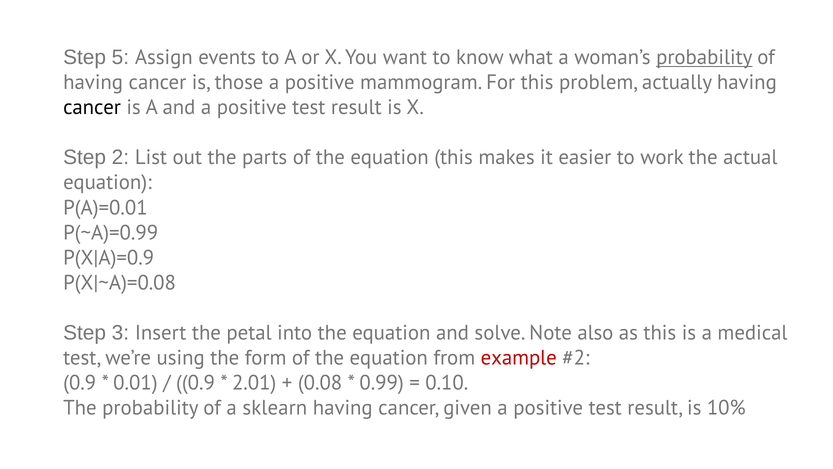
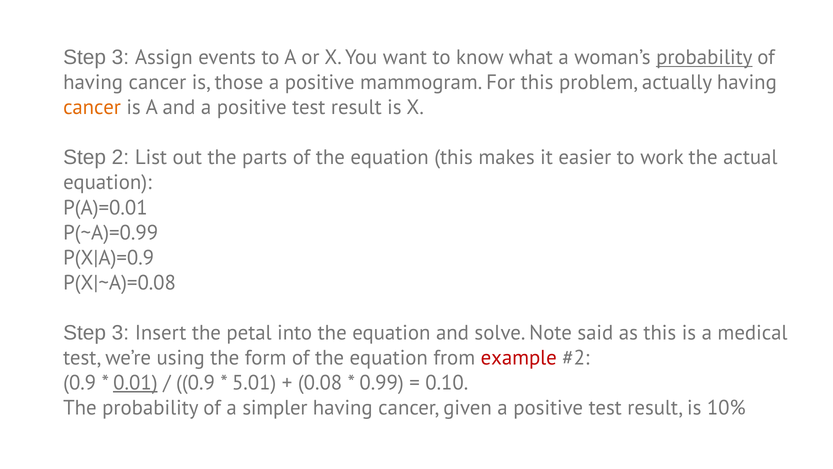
5 at (120, 57): 5 -> 3
cancer at (92, 107) colour: black -> orange
also: also -> said
0.01 underline: none -> present
2.01: 2.01 -> 5.01
sklearn: sklearn -> simpler
